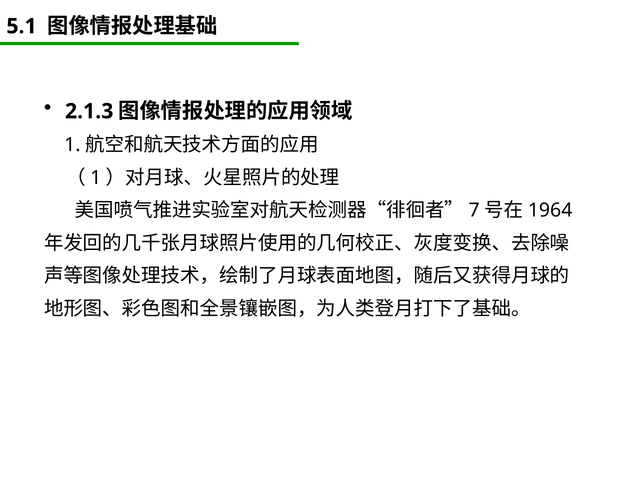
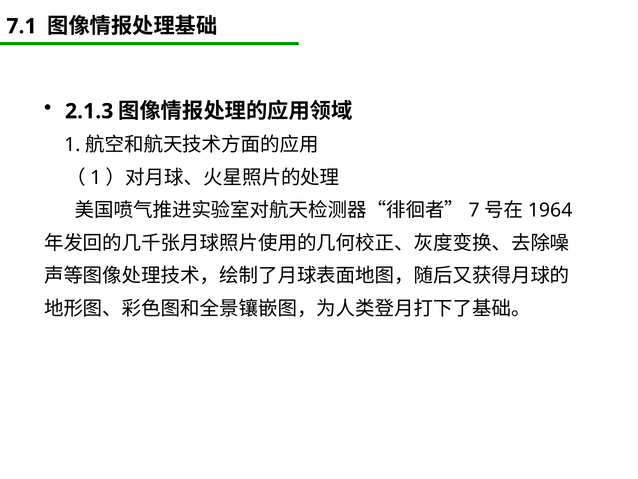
5.1: 5.1 -> 7.1
